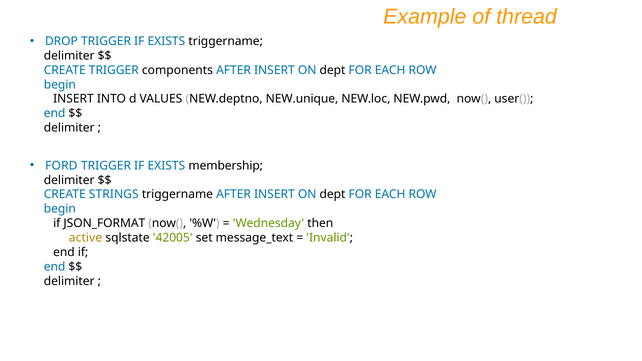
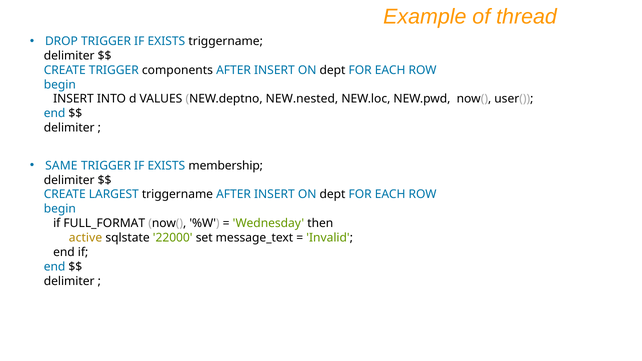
NEW.unique: NEW.unique -> NEW.nested
FORD: FORD -> SAME
STRINGS: STRINGS -> LARGEST
JSON_FORMAT: JSON_FORMAT -> FULL_FORMAT
42005: 42005 -> 22000
